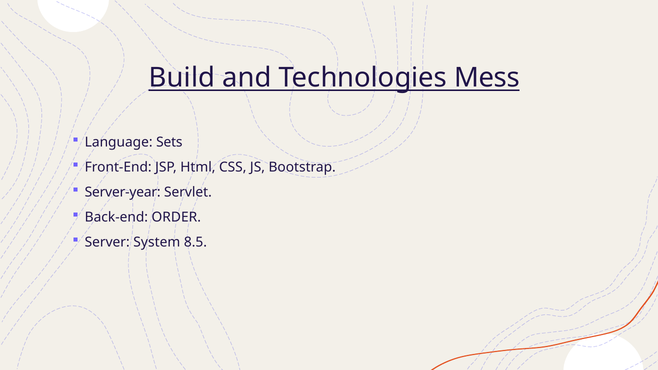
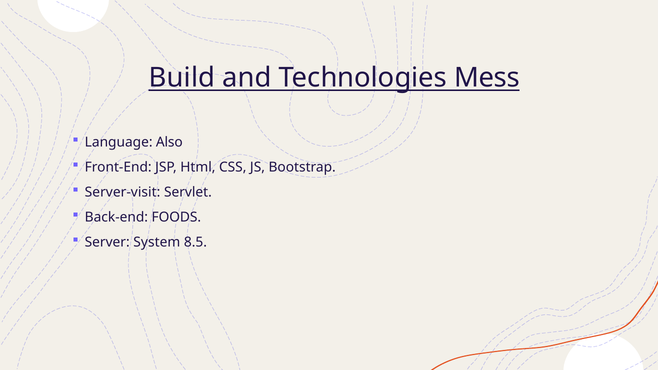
Sets: Sets -> Also
Server-year: Server-year -> Server-visit
ORDER: ORDER -> FOODS
